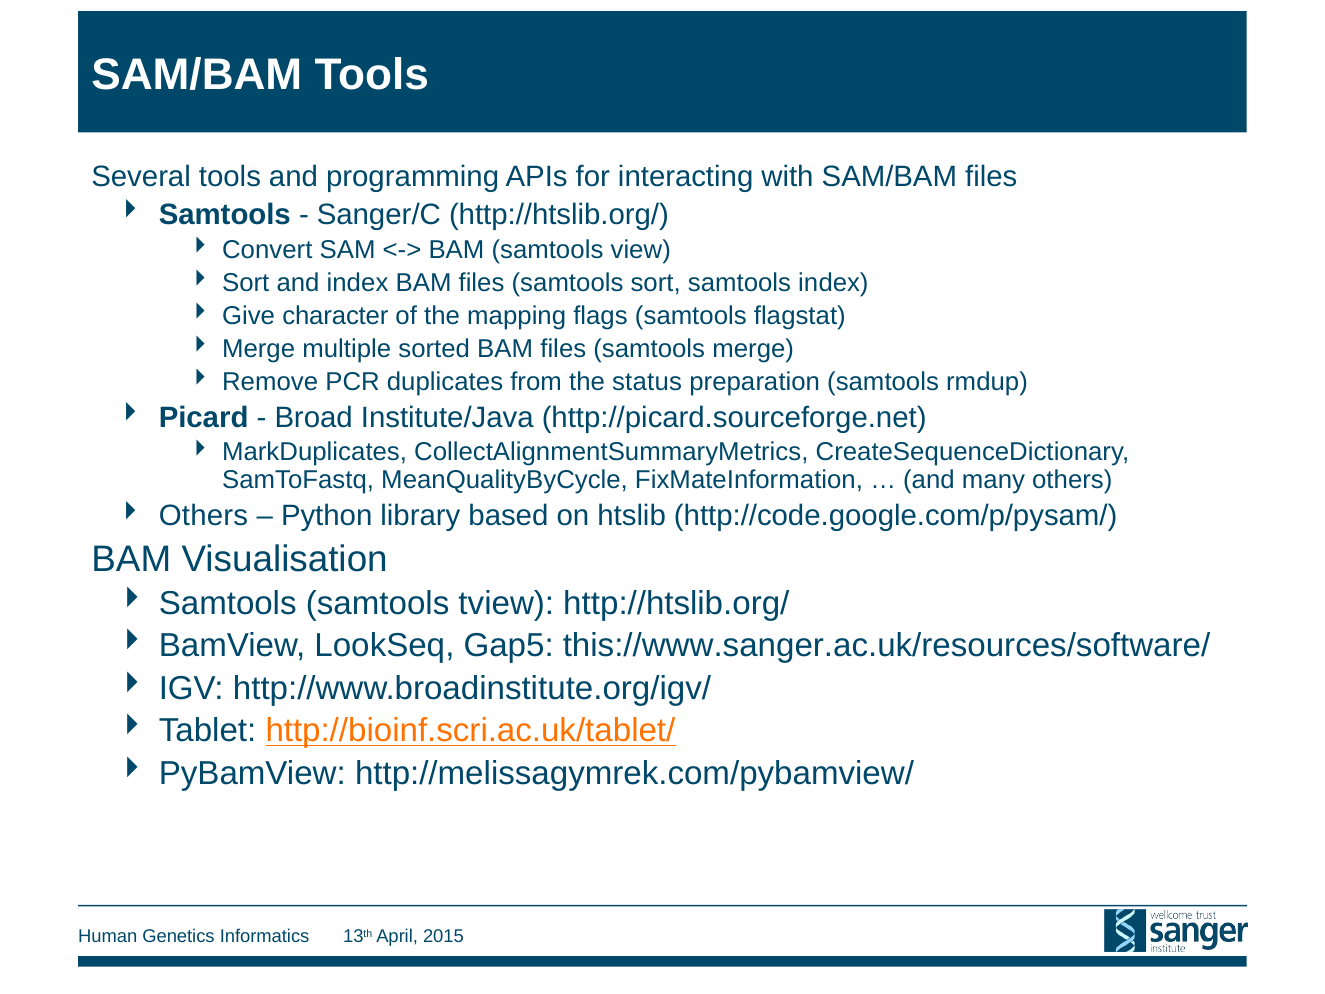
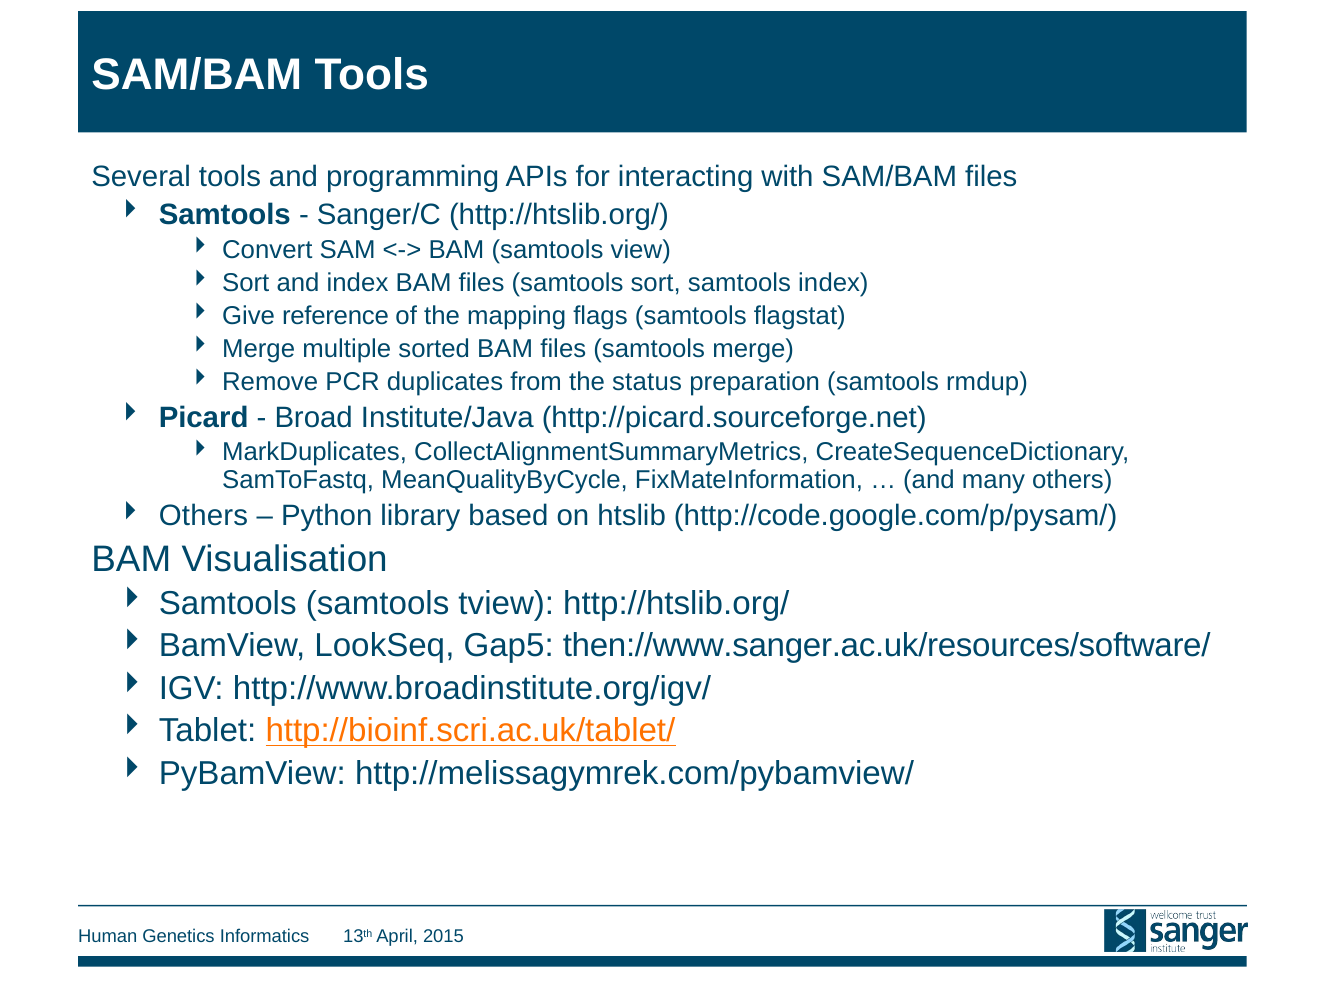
character: character -> reference
this://www.sanger.ac.uk/resources/software/: this://www.sanger.ac.uk/resources/software/ -> then://www.sanger.ac.uk/resources/software/
